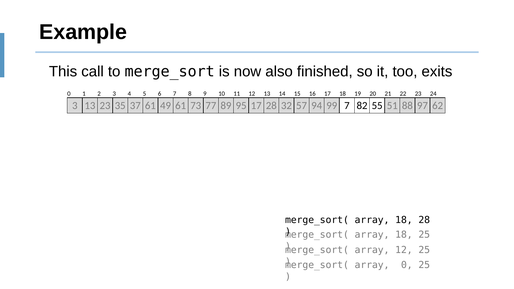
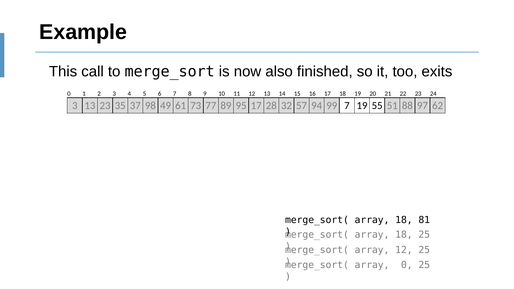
37 61: 61 -> 98
7 82: 82 -> 19
18 28: 28 -> 81
